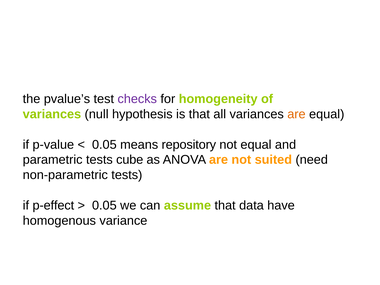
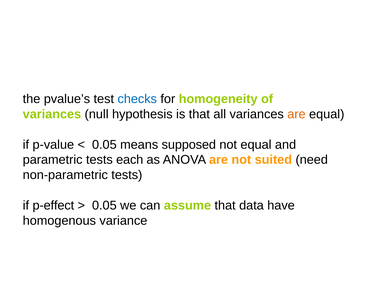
checks colour: purple -> blue
repository: repository -> supposed
cube: cube -> each
